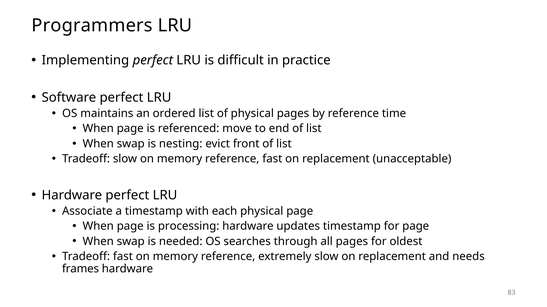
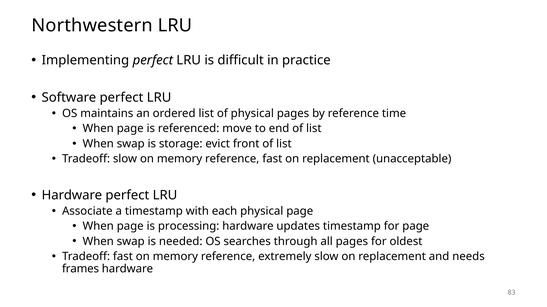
Programmers: Programmers -> Northwestern
nesting: nesting -> storage
